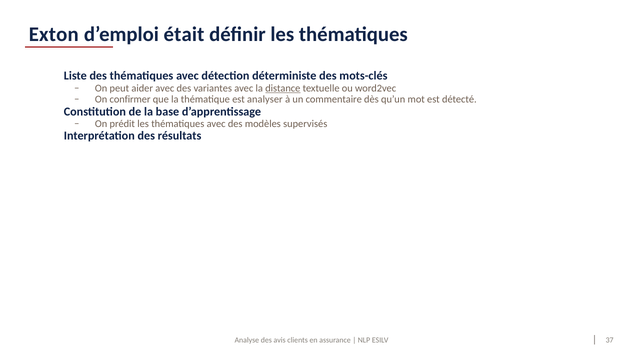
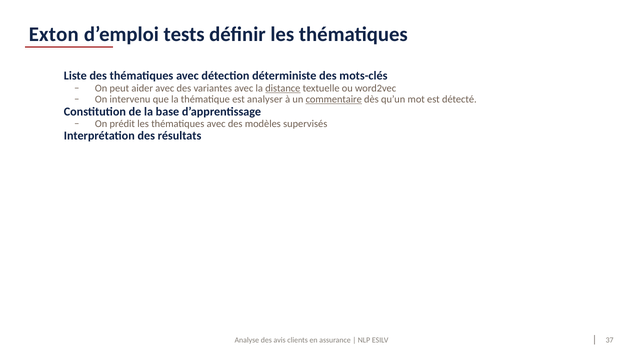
était: était -> tests
confirmer: confirmer -> intervenu
commentaire underline: none -> present
